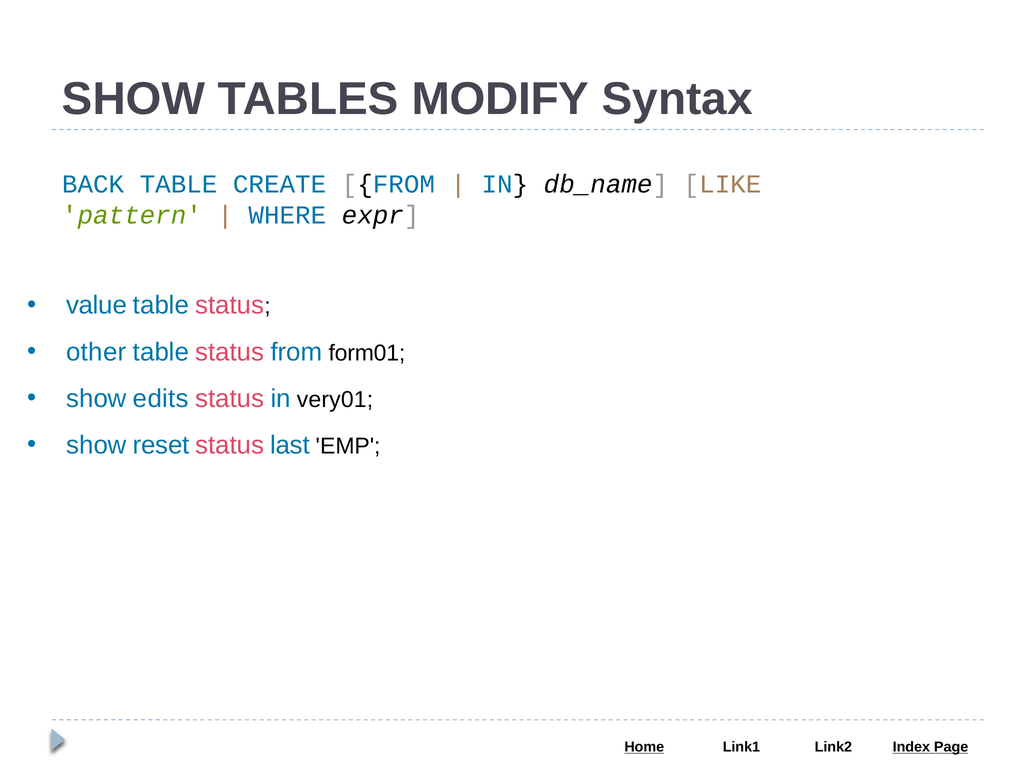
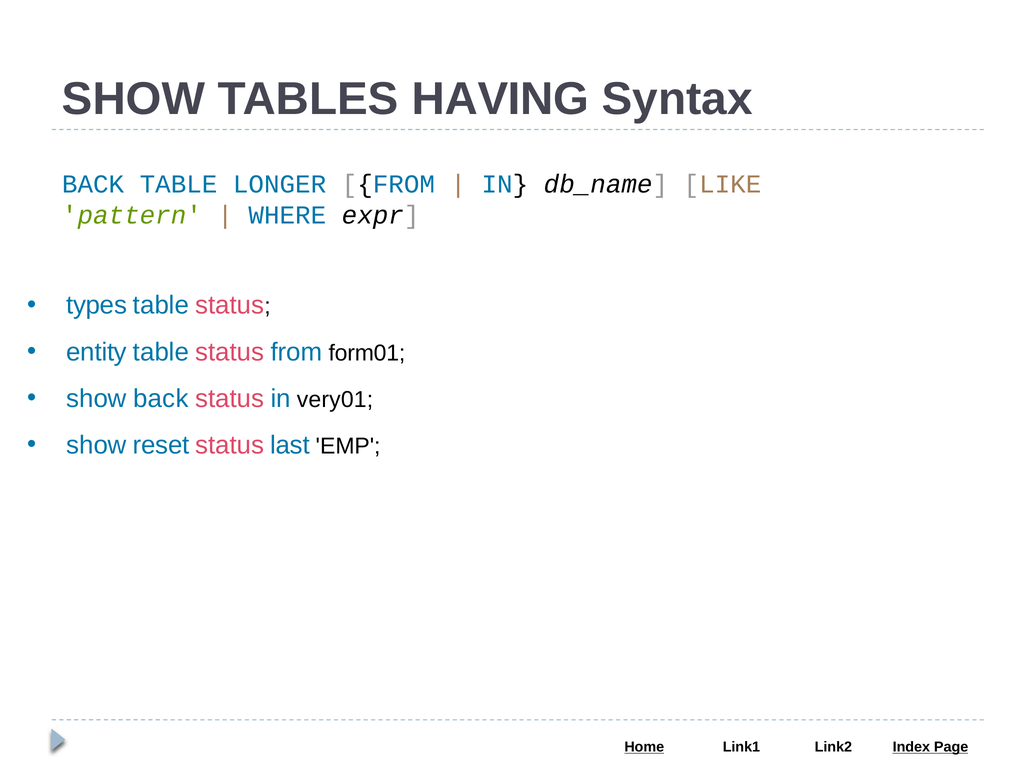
MODIFY: MODIFY -> HAVING
CREATE: CREATE -> LONGER
value: value -> types
other: other -> entity
show edits: edits -> back
